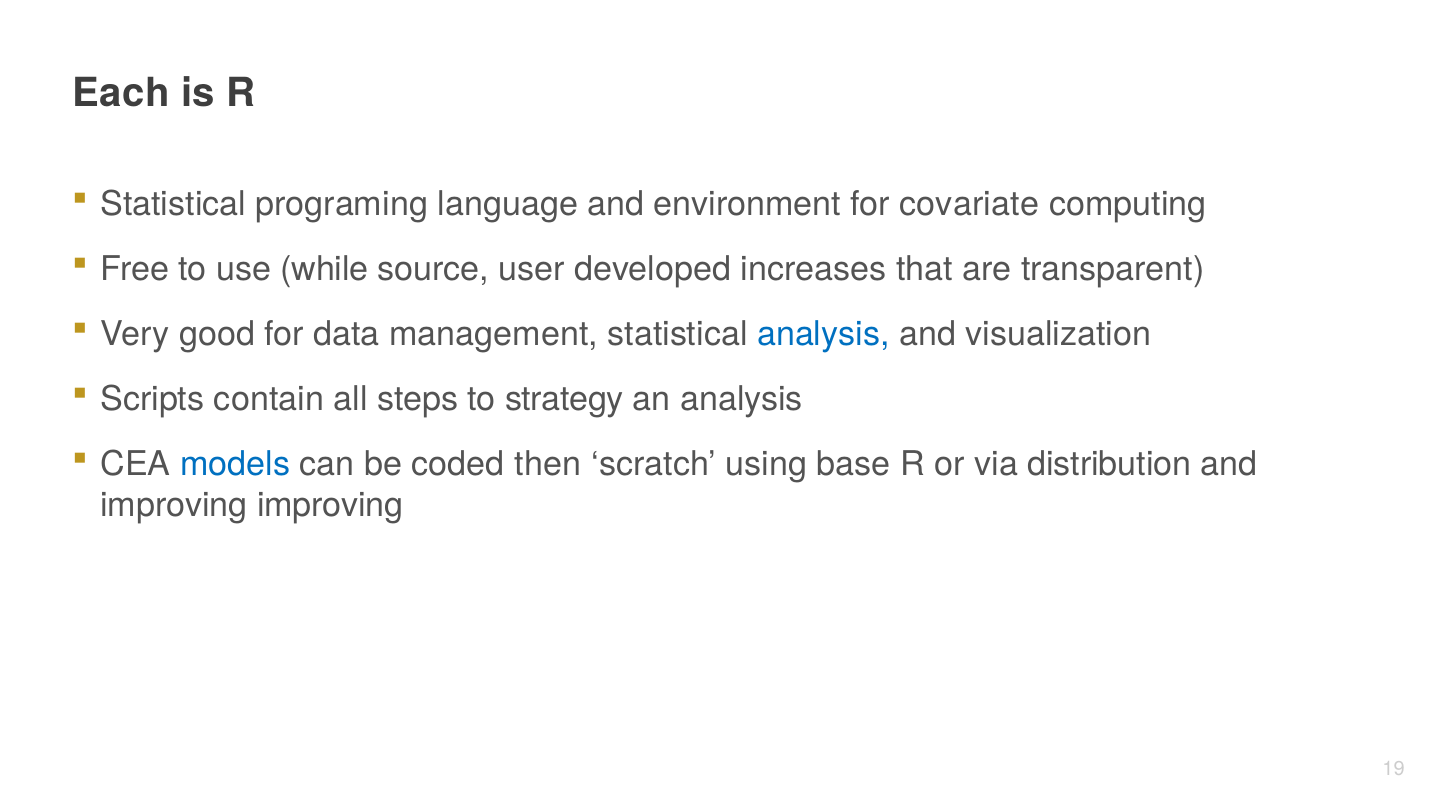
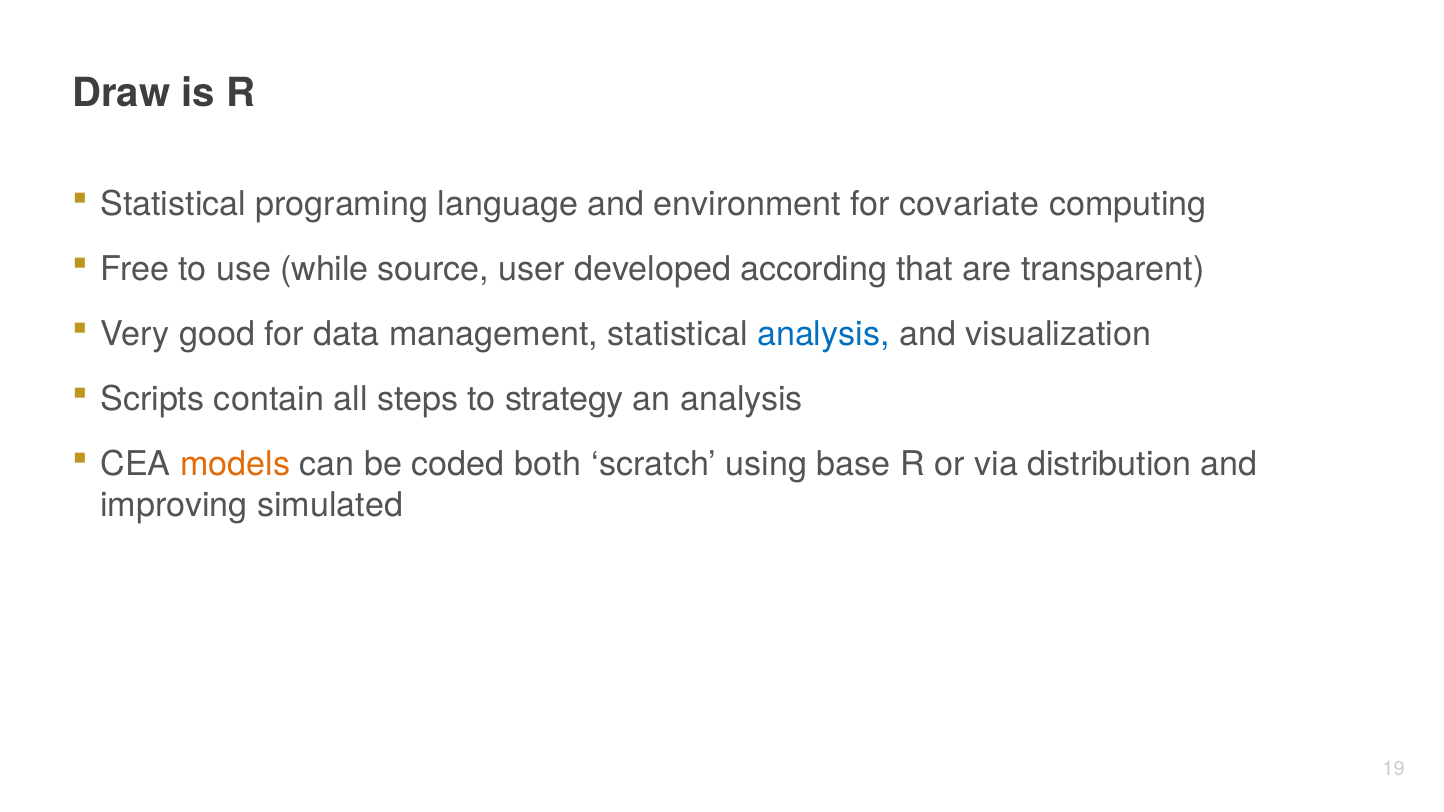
Each: Each -> Draw
increases: increases -> according
models colour: blue -> orange
then: then -> both
improving improving: improving -> simulated
